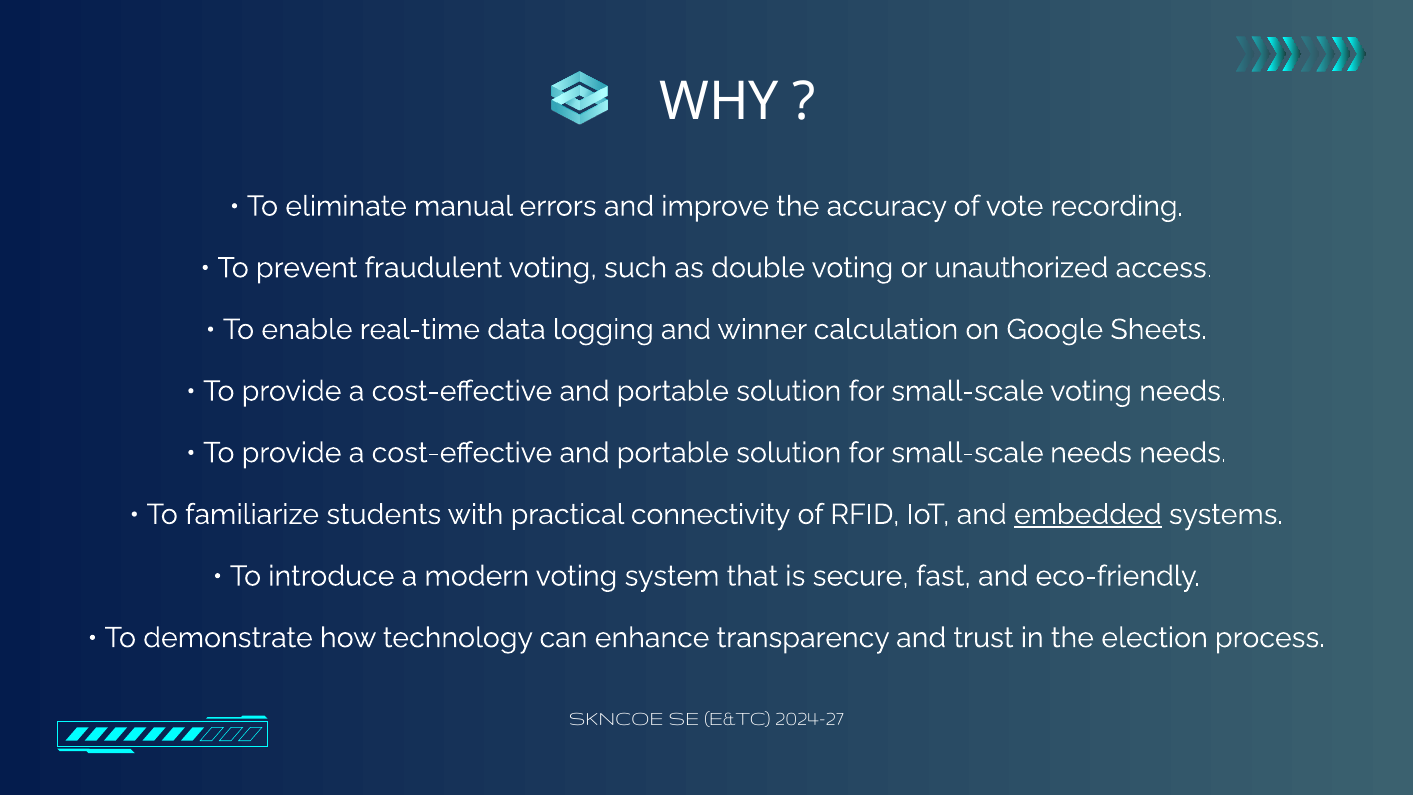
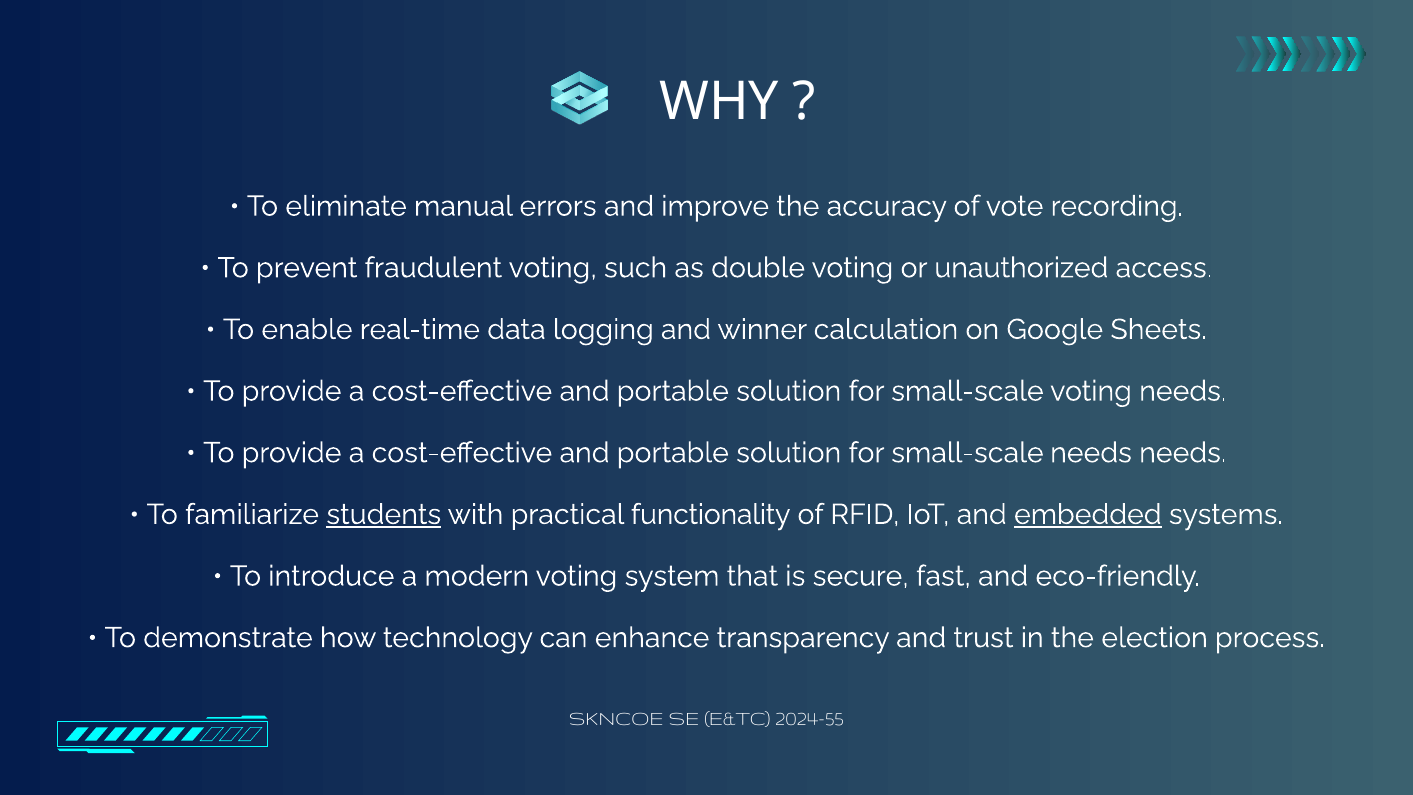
students underline: none -> present
connectivity: connectivity -> functionality
2024-27: 2024-27 -> 2024-55
